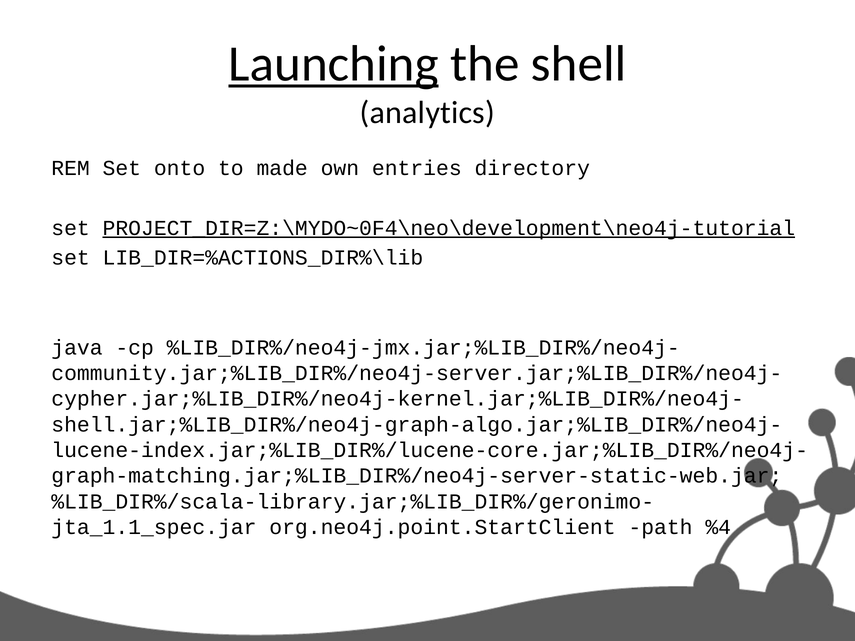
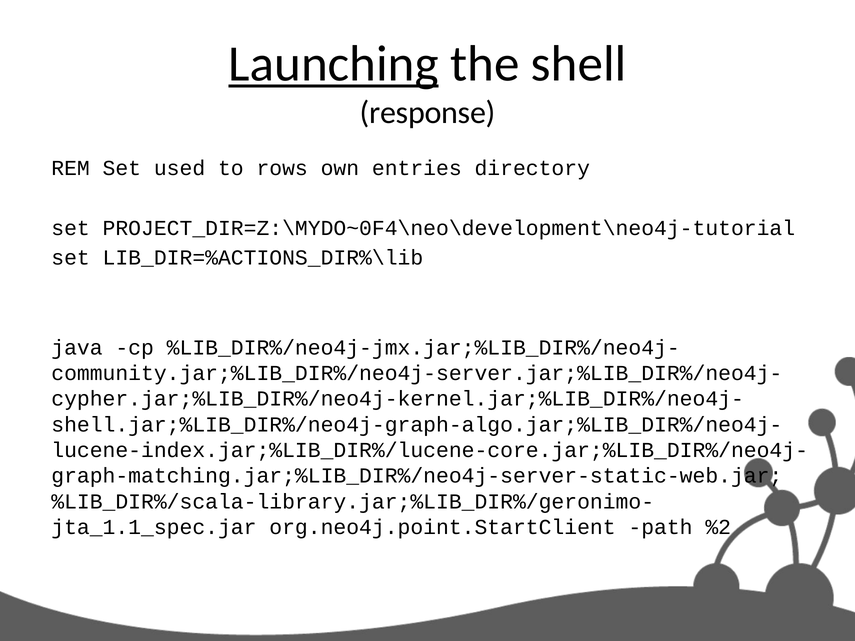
analytics: analytics -> response
onto: onto -> used
made: made -> rows
PROJECT_DIR=Z:\MYDO~0F4\neo\development\neo4j-tutorial underline: present -> none
%4: %4 -> %2
